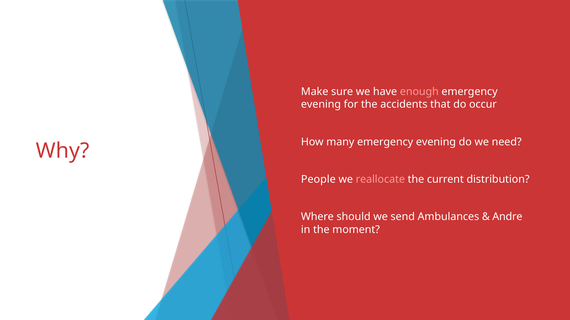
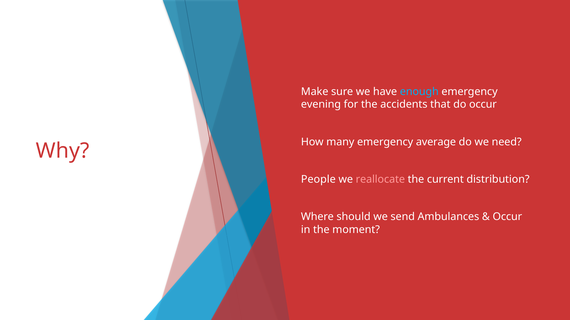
enough colour: pink -> light blue
many emergency evening: evening -> average
Andre at (507, 217): Andre -> Occur
